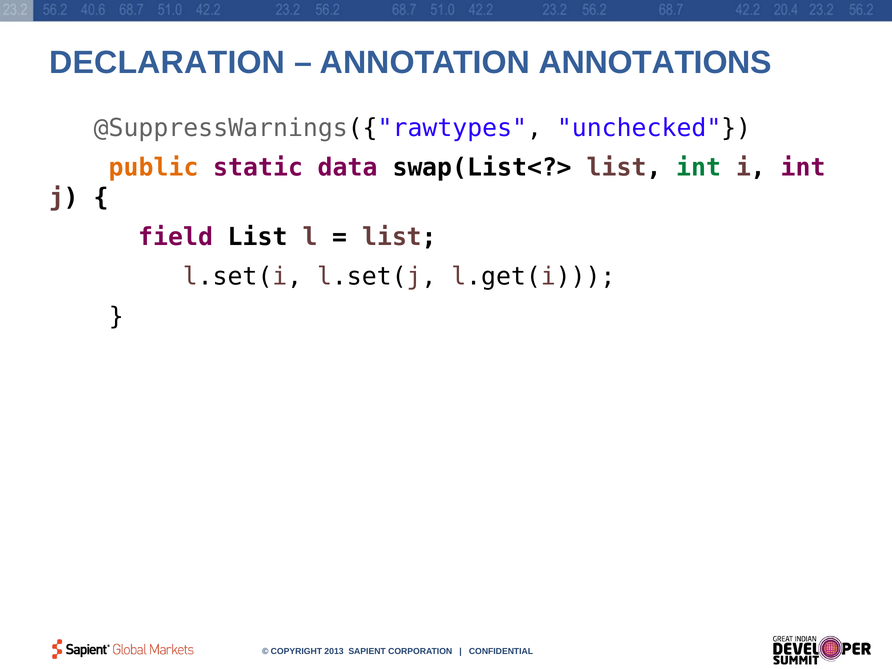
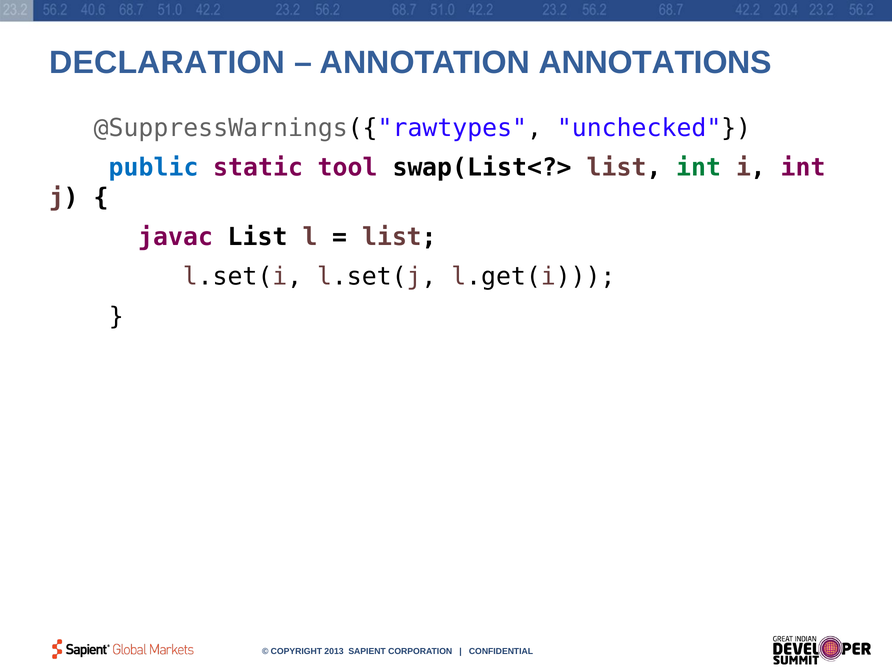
public colour: orange -> blue
data: data -> tool
field: field -> javac
